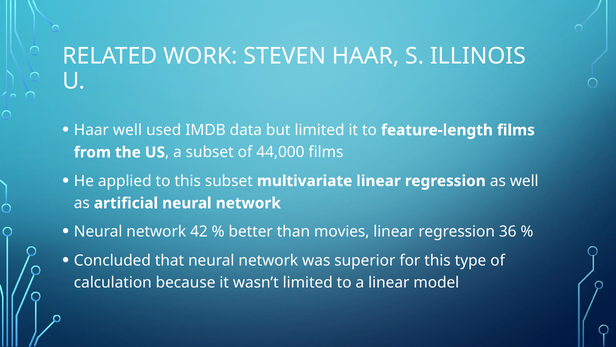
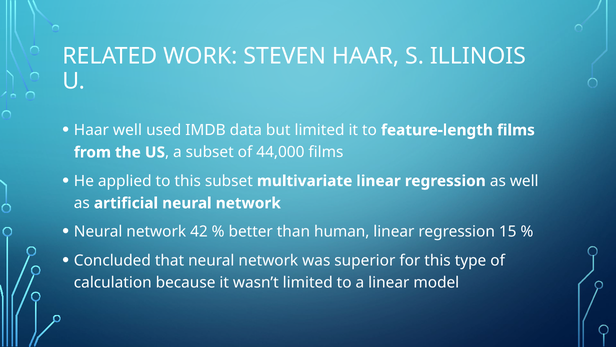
movies: movies -> human
36: 36 -> 15
